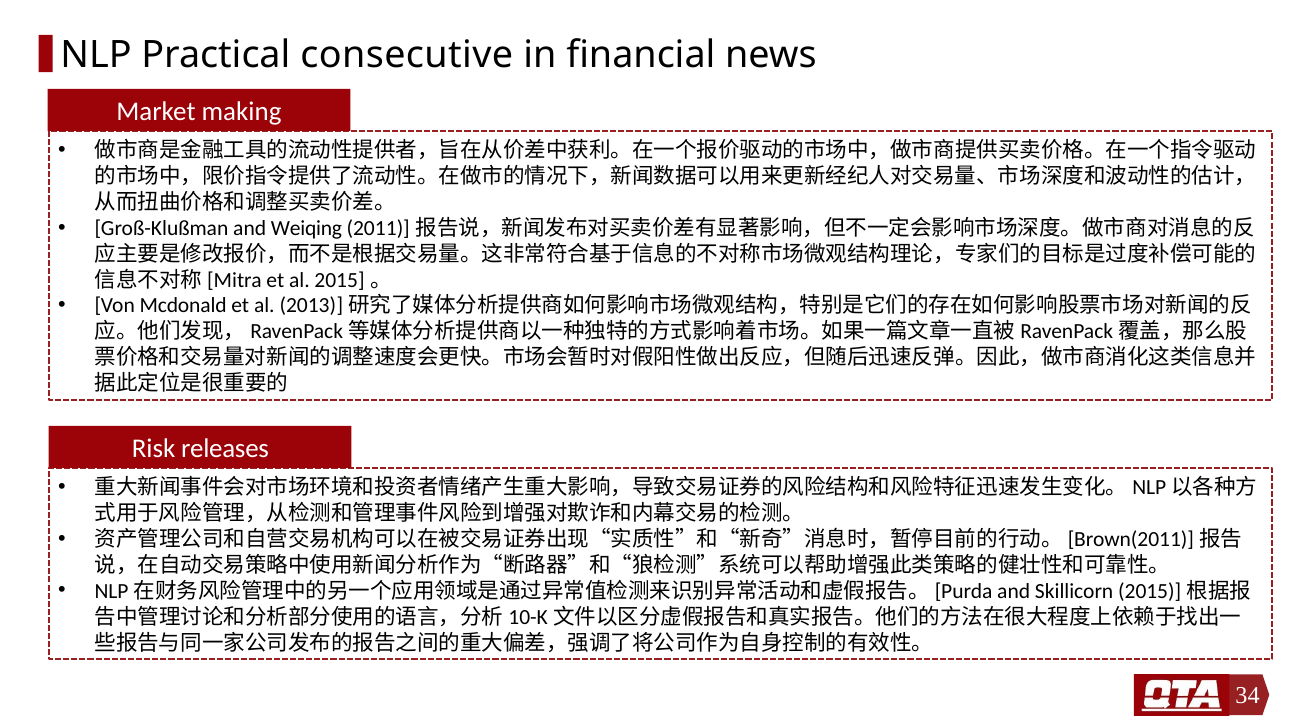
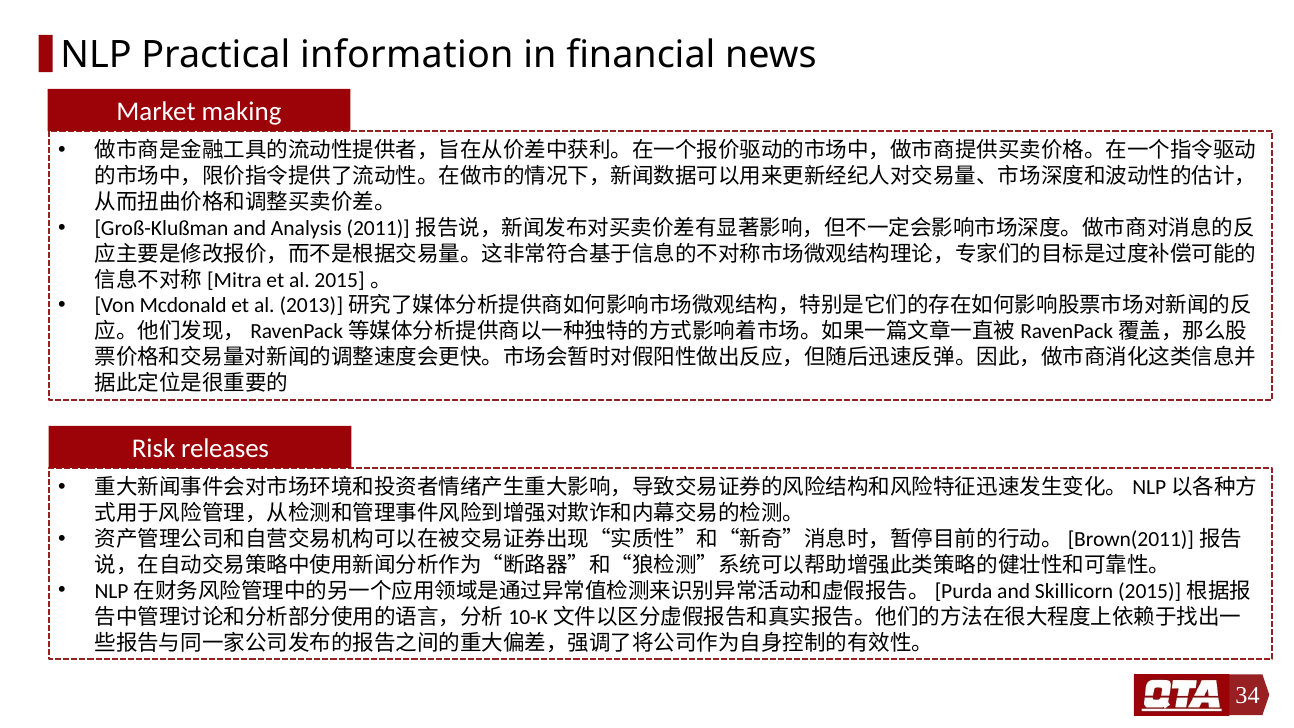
consecutive: consecutive -> information
Weiqing: Weiqing -> Analysis
